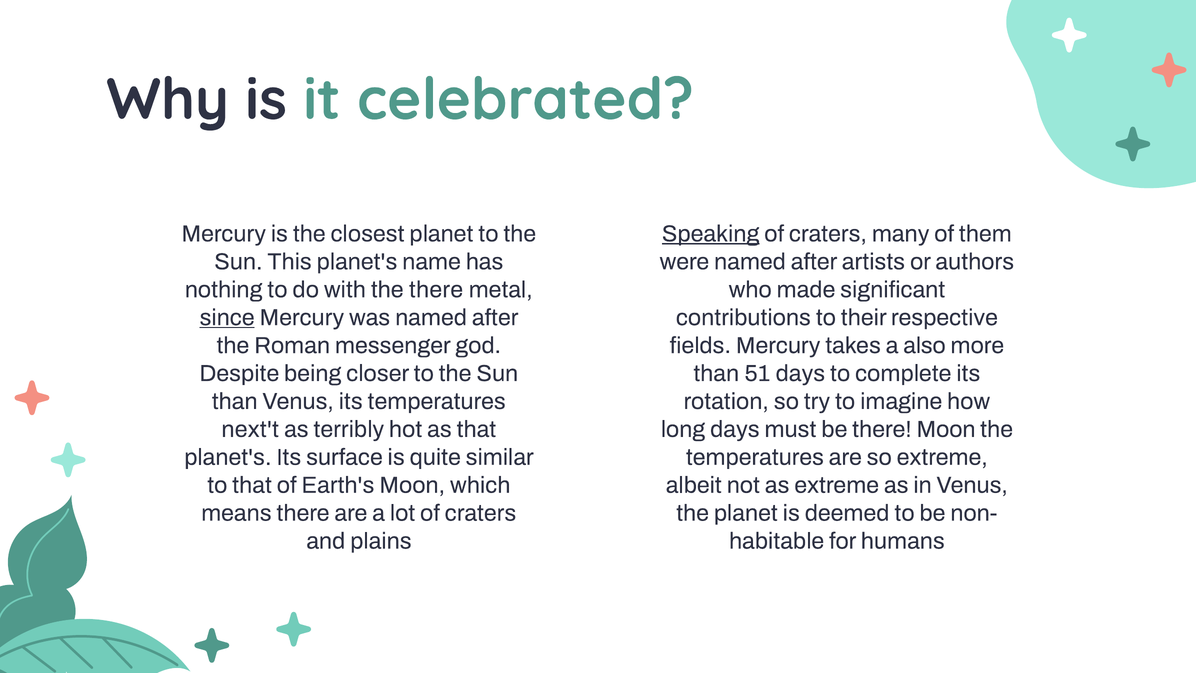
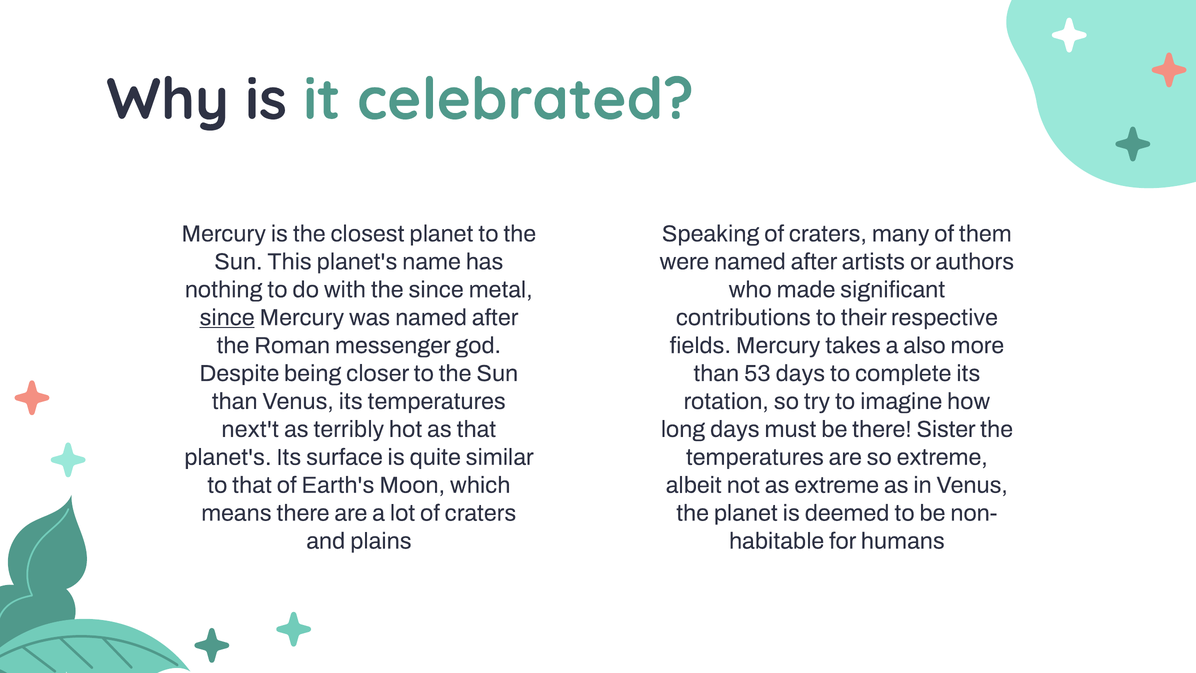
Speaking underline: present -> none
the there: there -> since
51: 51 -> 53
there Moon: Moon -> Sister
